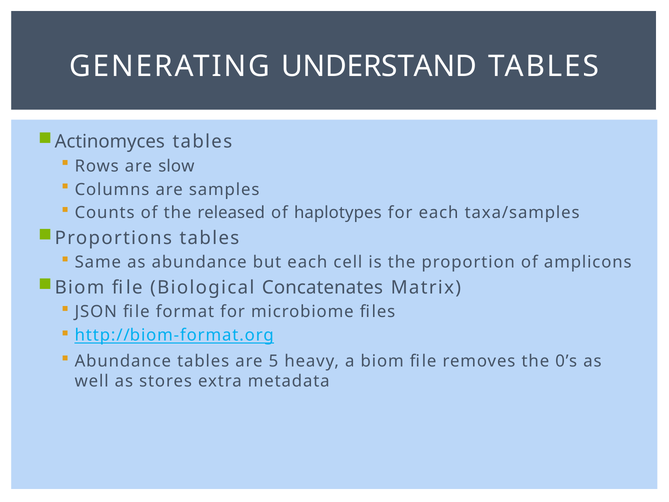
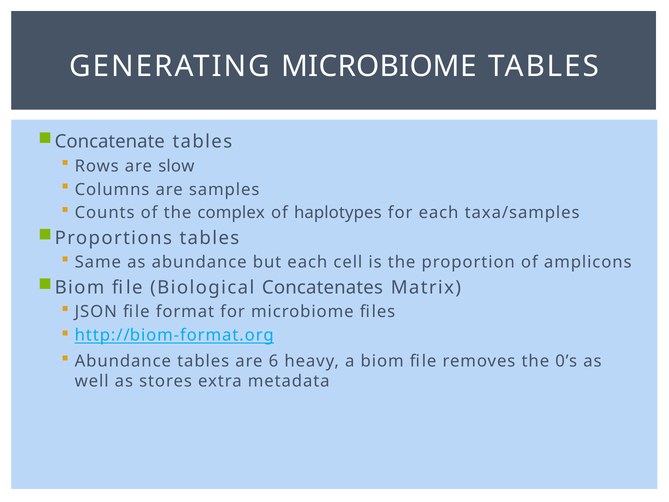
GENERATING UNDERSTAND: UNDERSTAND -> MICROBIOME
Actinomyces: Actinomyces -> Concatenate
released: released -> complex
5: 5 -> 6
